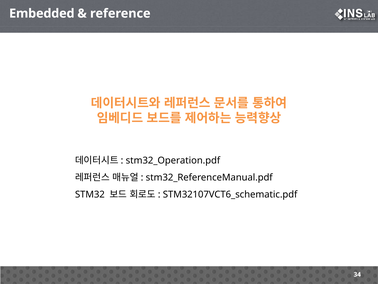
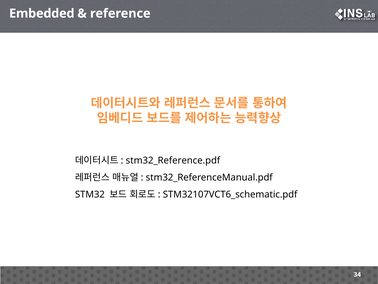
stm32_Operation.pdf: stm32_Operation.pdf -> stm32_Reference.pdf
